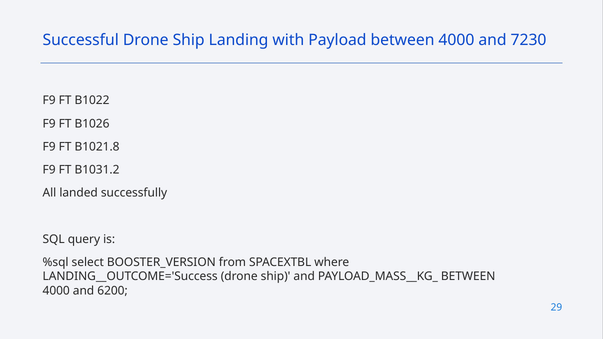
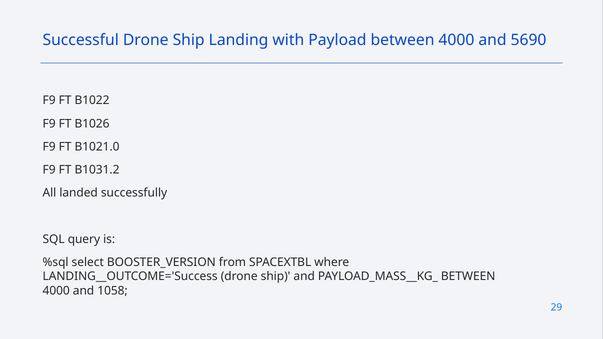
7230: 7230 -> 5690
B1021.8: B1021.8 -> B1021.0
6200: 6200 -> 1058
